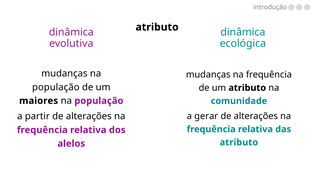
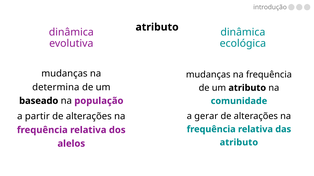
população at (56, 87): população -> determina
maiores: maiores -> baseado
